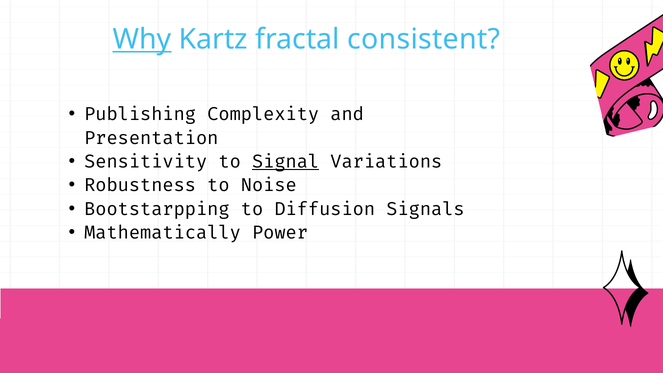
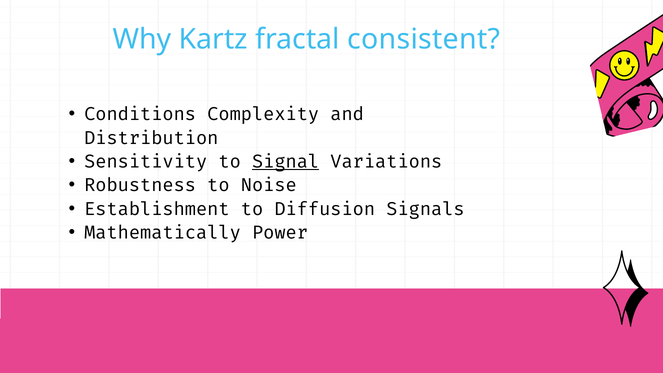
Why underline: present -> none
Publishing: Publishing -> Conditions
Presentation: Presentation -> Distribution
Bootstarpping: Bootstarpping -> Establishment
